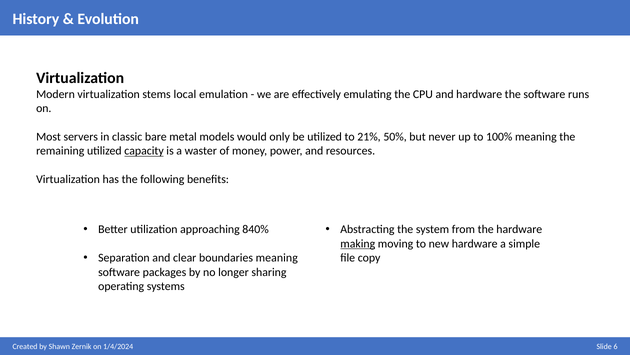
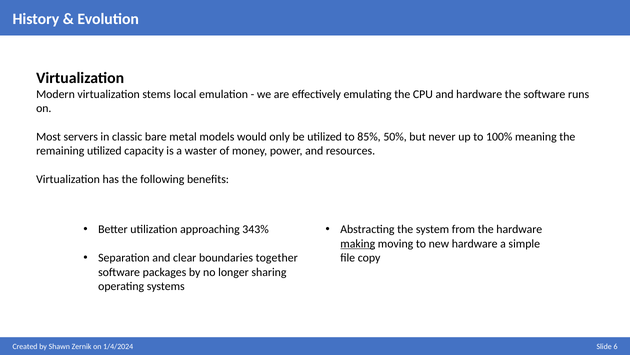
21%: 21% -> 85%
capacity underline: present -> none
840%: 840% -> 343%
boundaries meaning: meaning -> together
